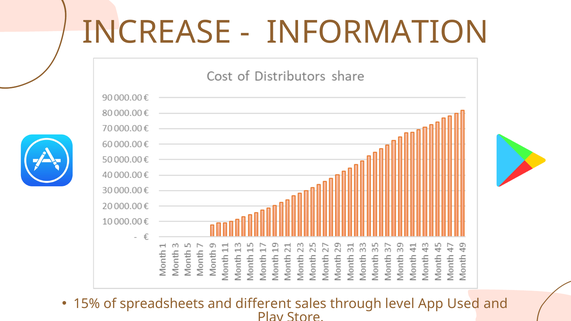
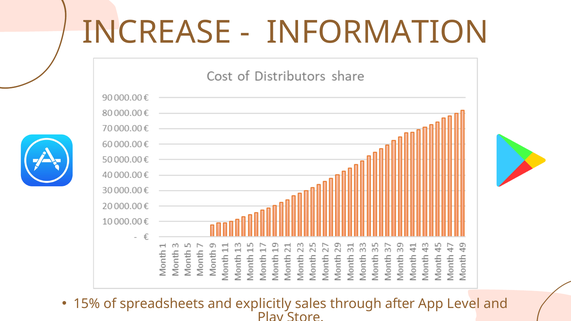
different: different -> explicitly
level: level -> after
Used: Used -> Level
